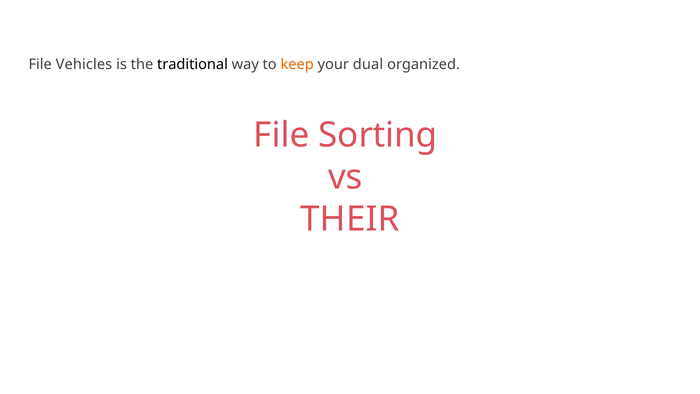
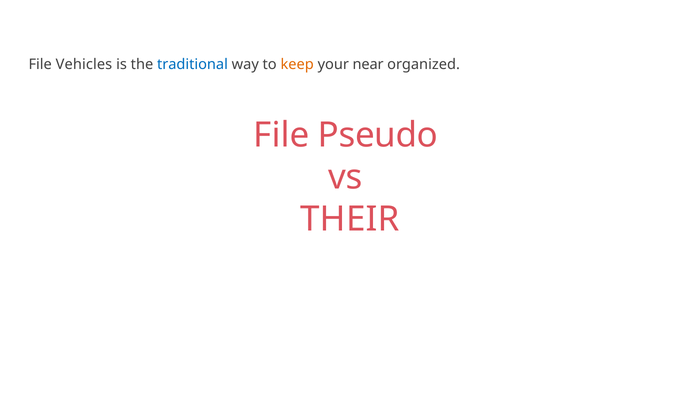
traditional colour: black -> blue
dual: dual -> near
Sorting: Sorting -> Pseudo
